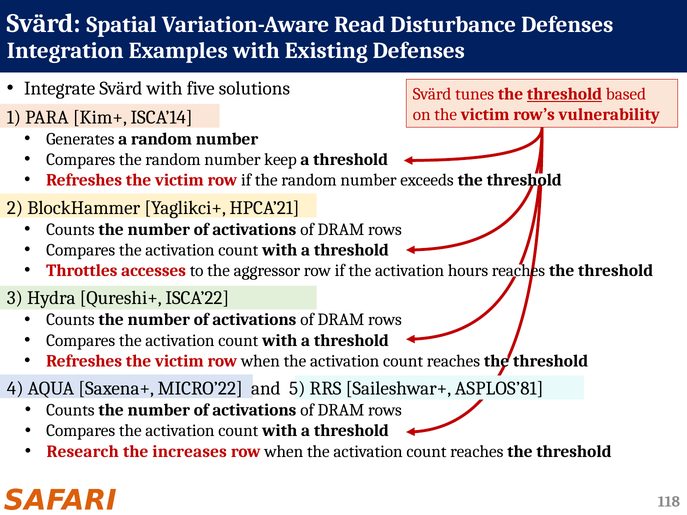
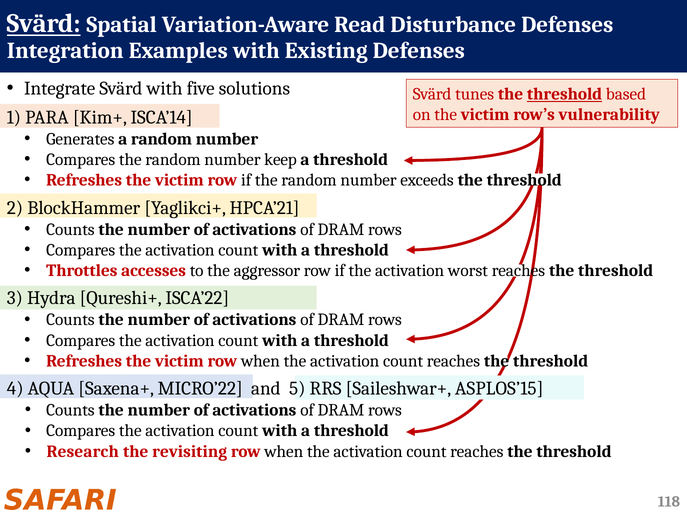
Svärd at (44, 24) underline: none -> present
hours: hours -> worst
ASPLOS’81: ASPLOS’81 -> ASPLOS’15
increases: increases -> revisiting
